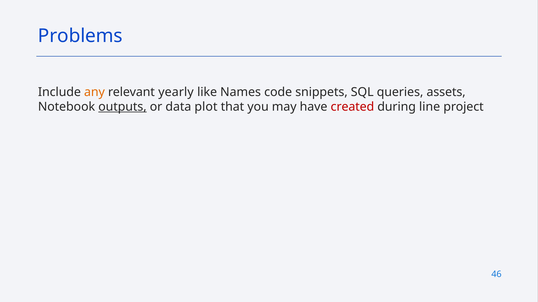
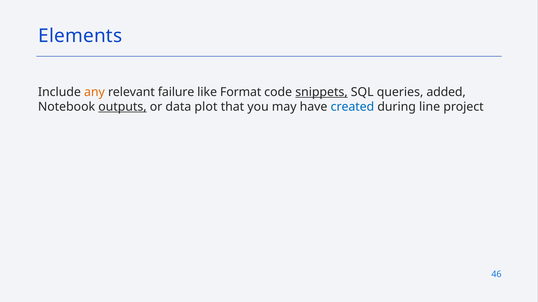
Problems: Problems -> Elements
yearly: yearly -> failure
Names: Names -> Format
snippets underline: none -> present
assets: assets -> added
created colour: red -> blue
